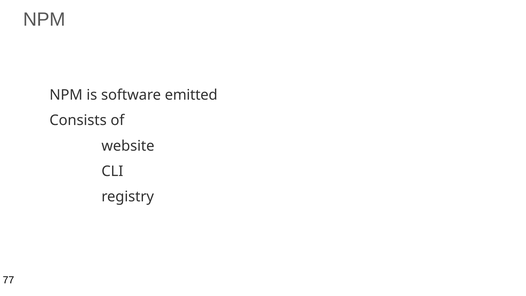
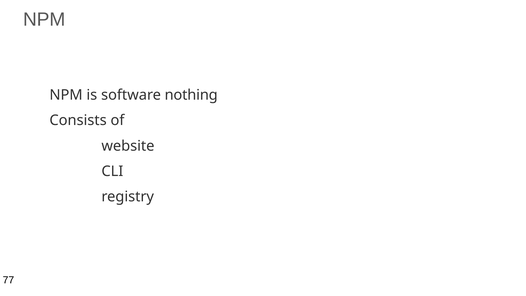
emitted: emitted -> nothing
